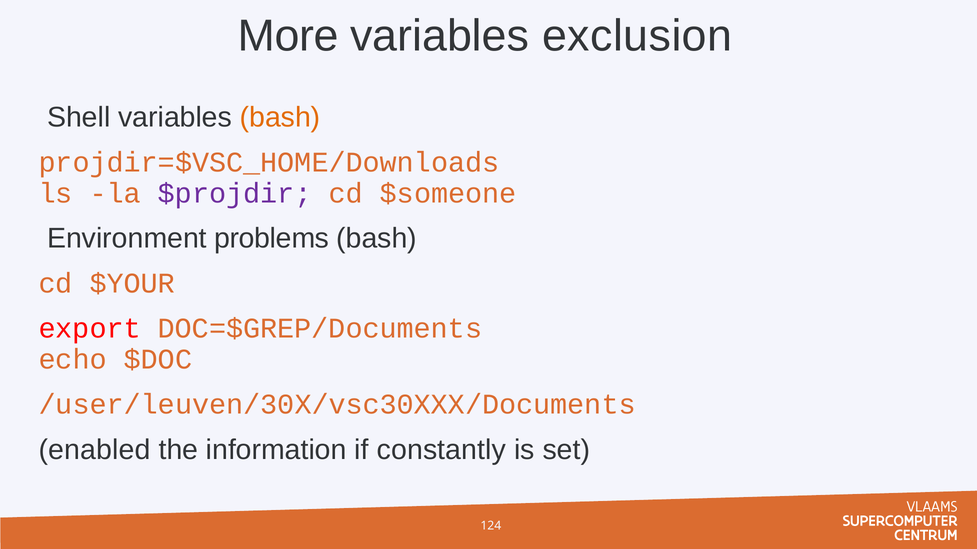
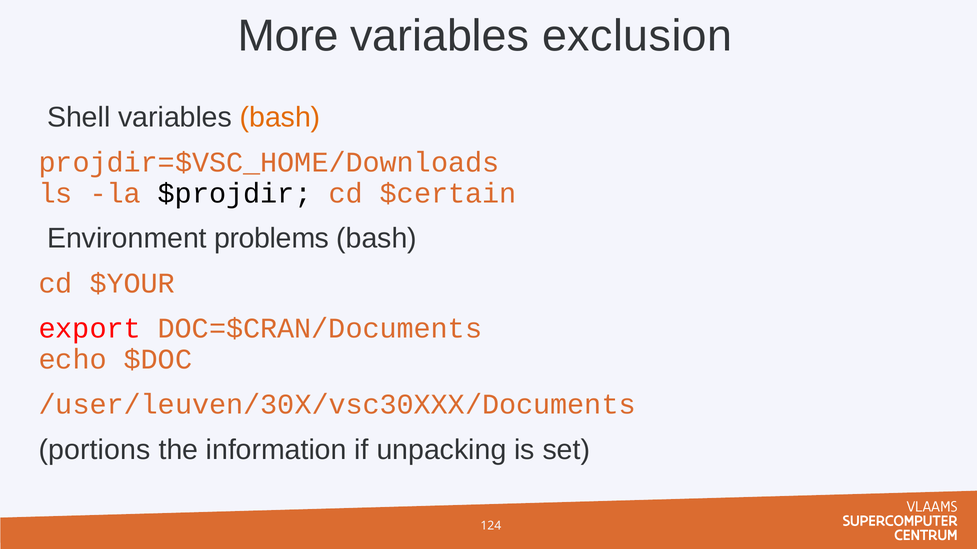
$projdir colour: purple -> black
$someone: $someone -> $certain
DOC=$GREP/Documents: DOC=$GREP/Documents -> DOC=$CRAN/Documents
enabled: enabled -> portions
constantly: constantly -> unpacking
